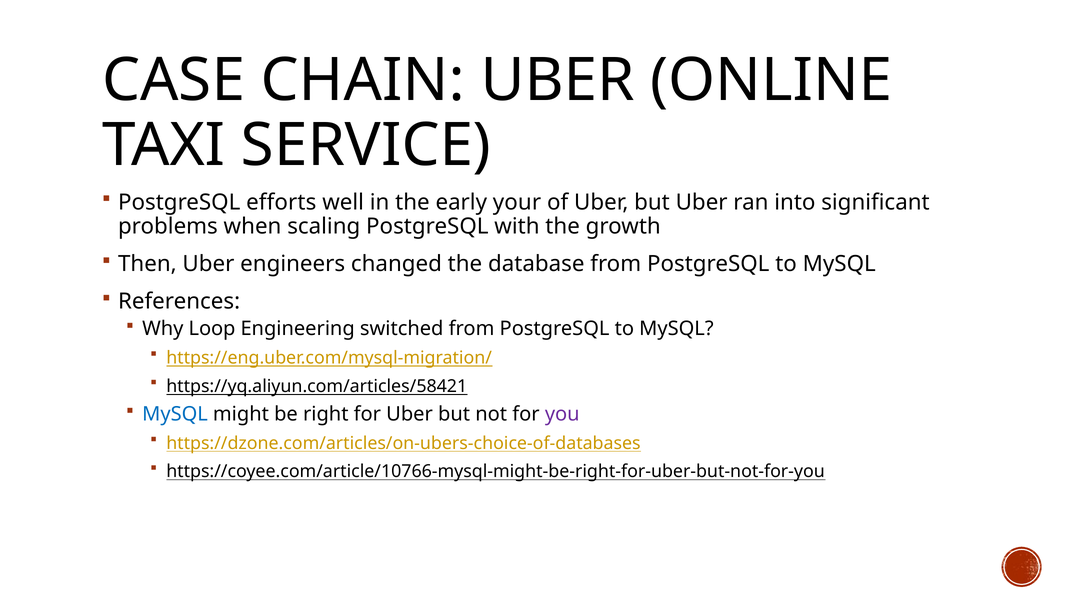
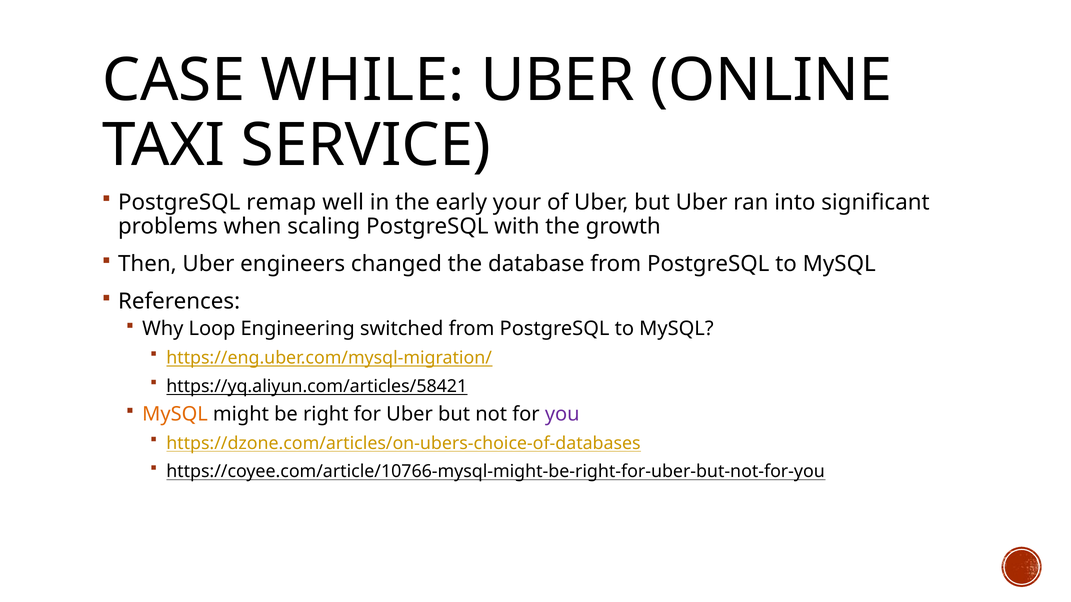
CHAIN: CHAIN -> WHILE
efforts: efforts -> remap
MySQL at (175, 414) colour: blue -> orange
